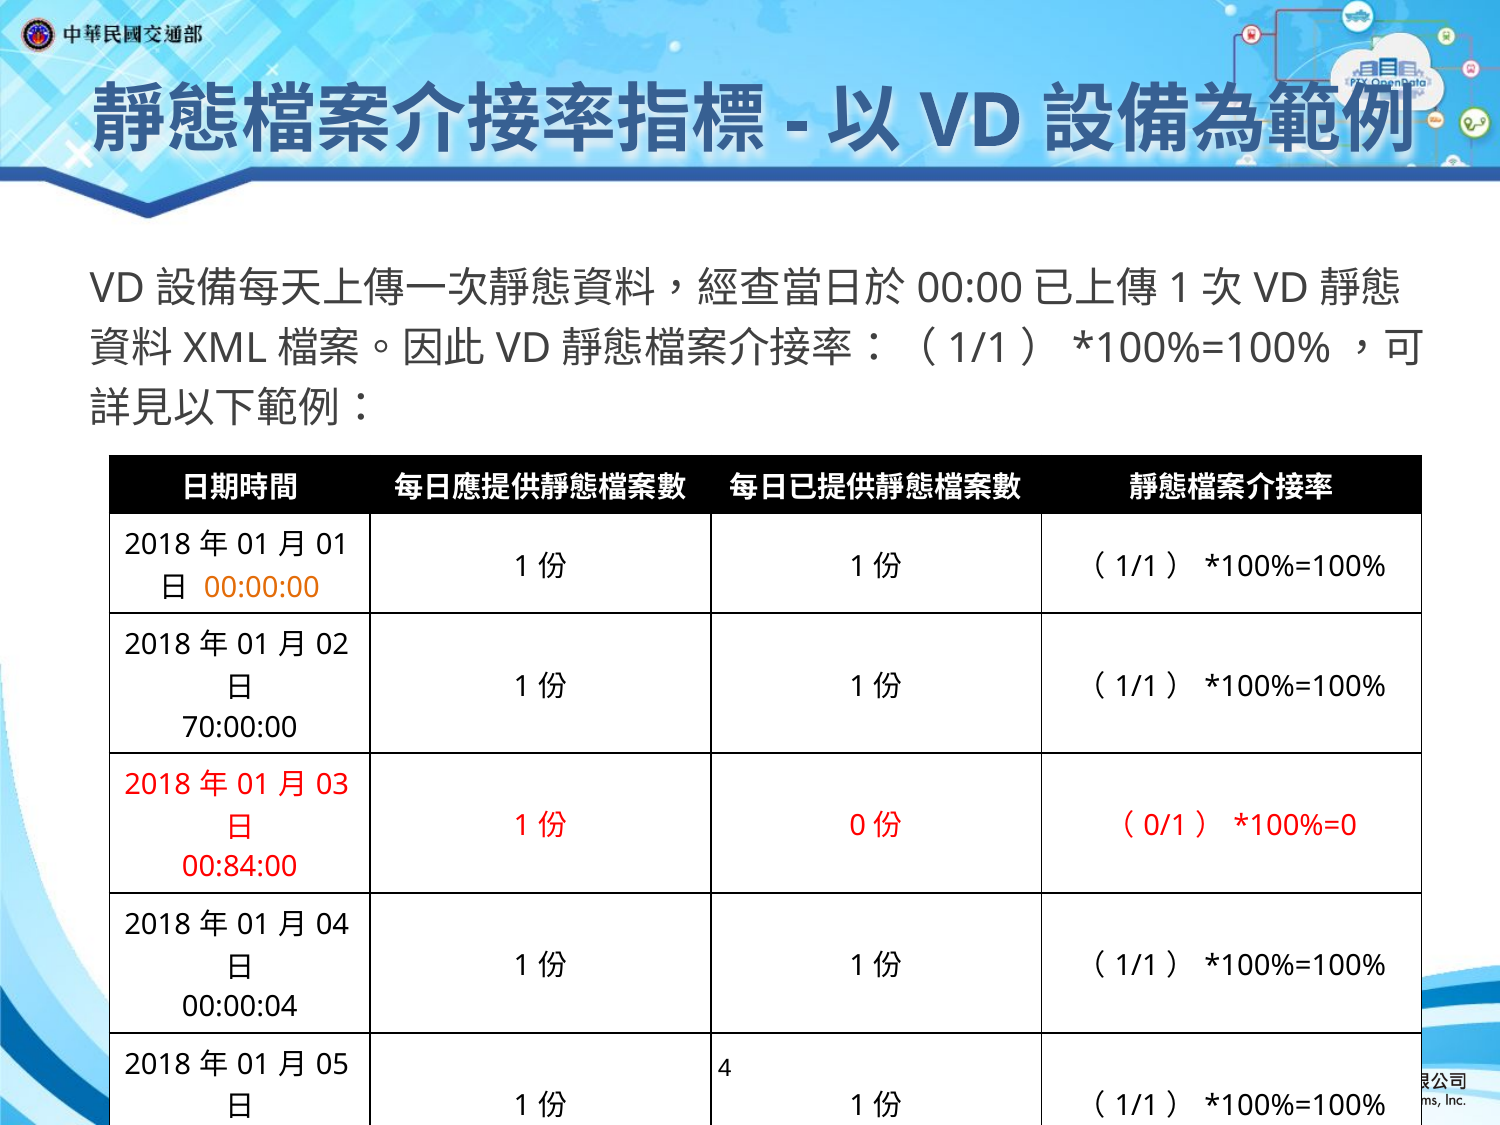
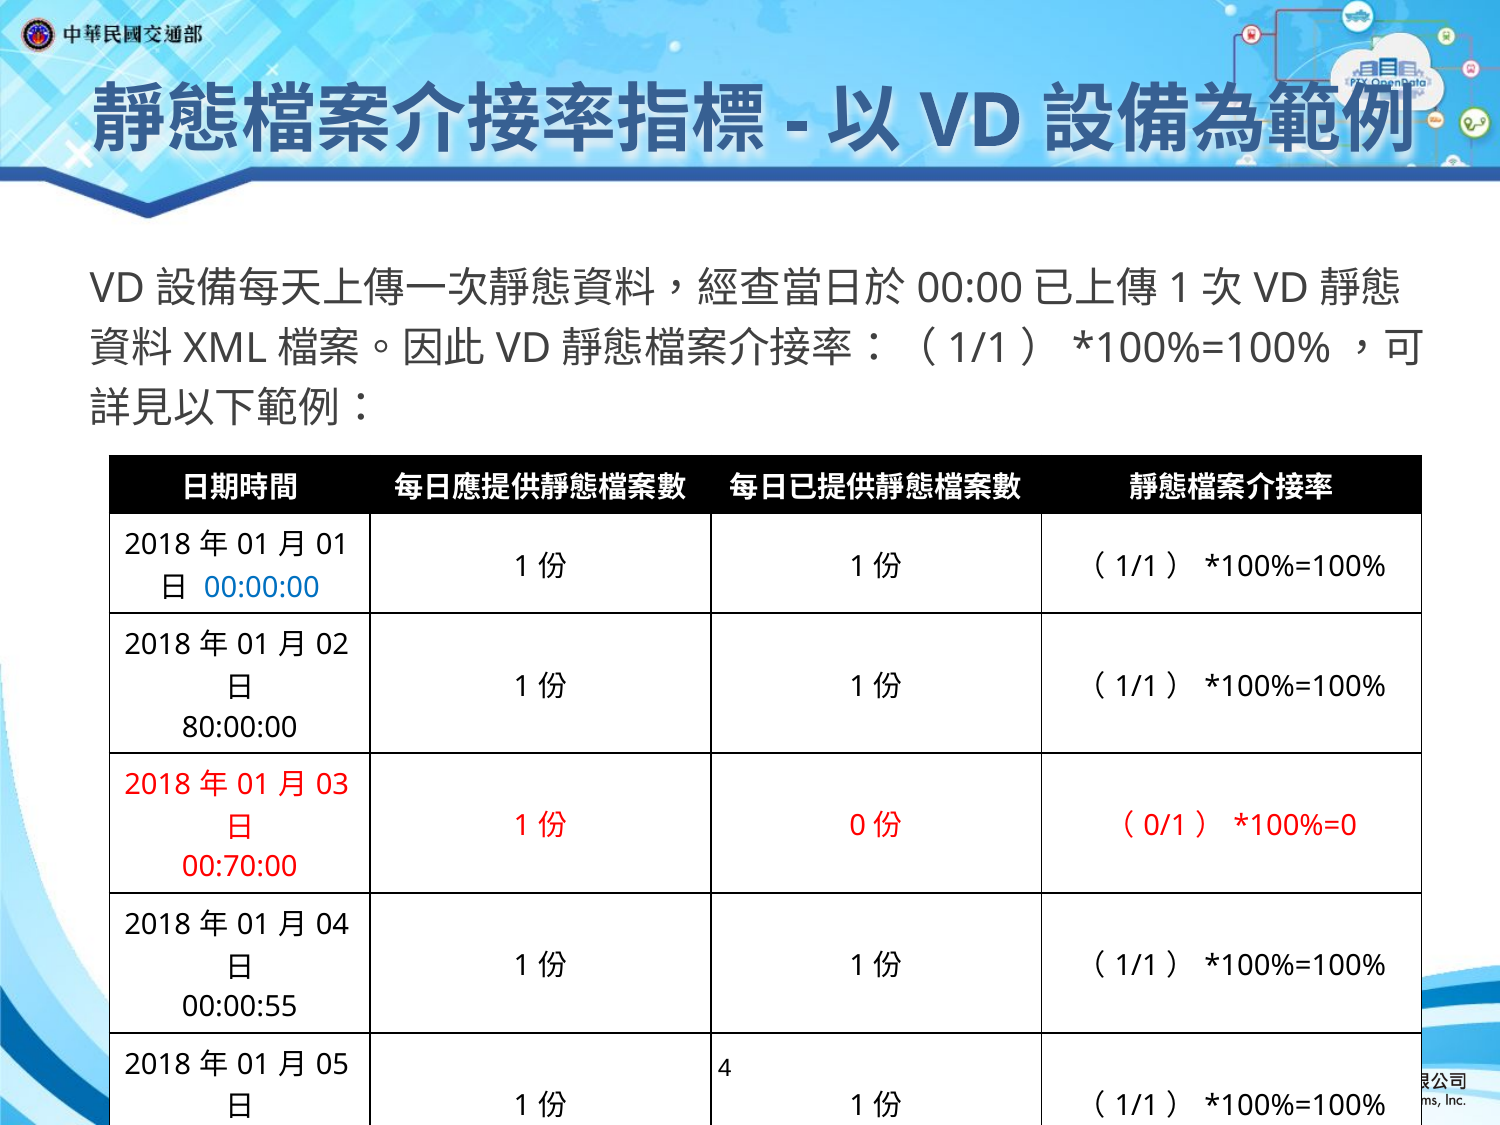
00:00:00 at (262, 588) colour: orange -> blue
70:00:00: 70:00:00 -> 80:00:00
00:84:00: 00:84:00 -> 00:70:00
00:00:04: 00:00:04 -> 00:00:55
